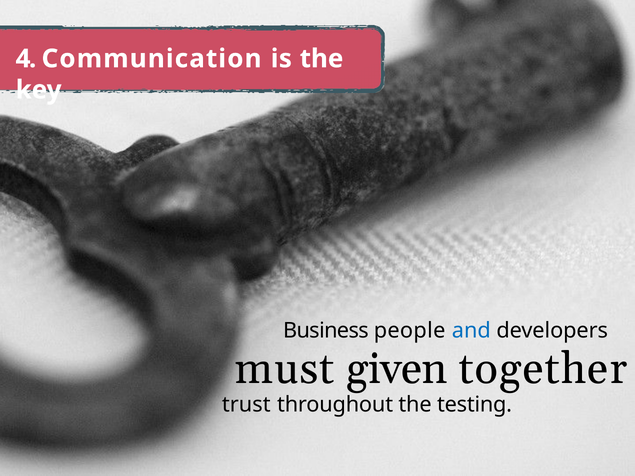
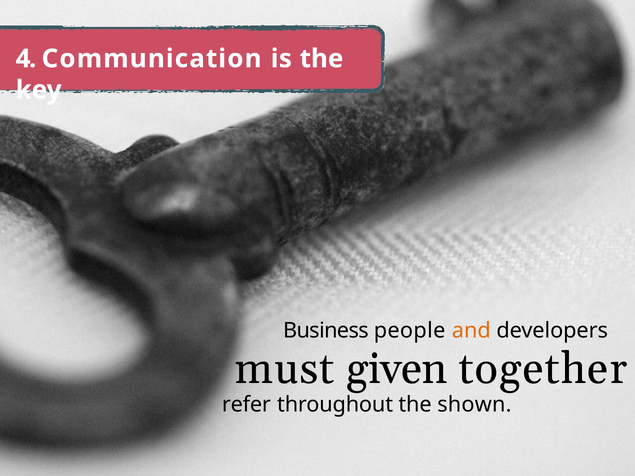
and colour: blue -> orange
trust: trust -> refer
testing: testing -> shown
